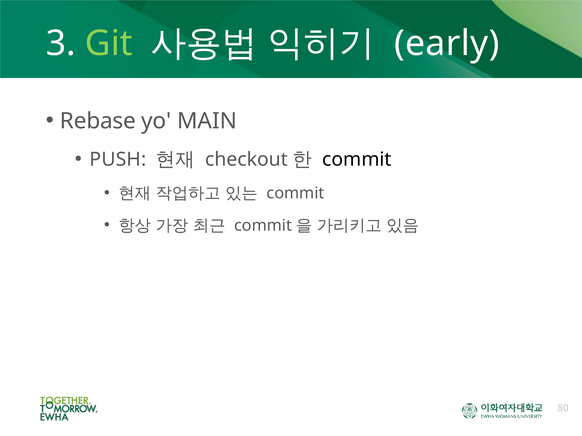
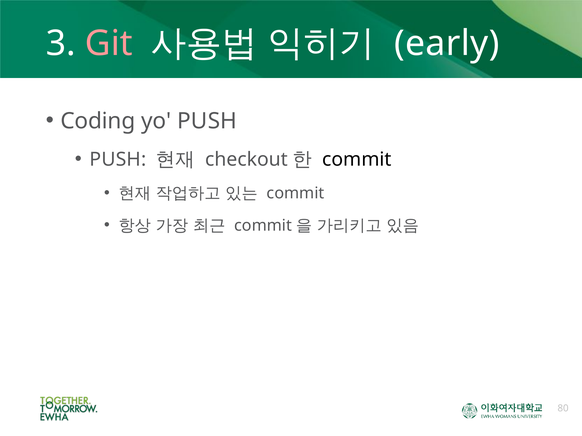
Git colour: light green -> pink
Rebase: Rebase -> Coding
yo MAIN: MAIN -> PUSH
